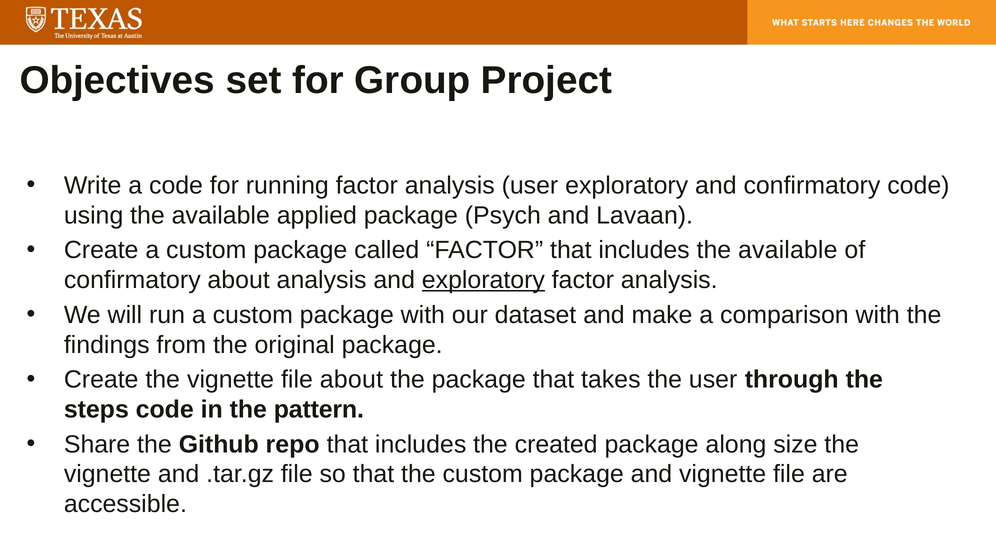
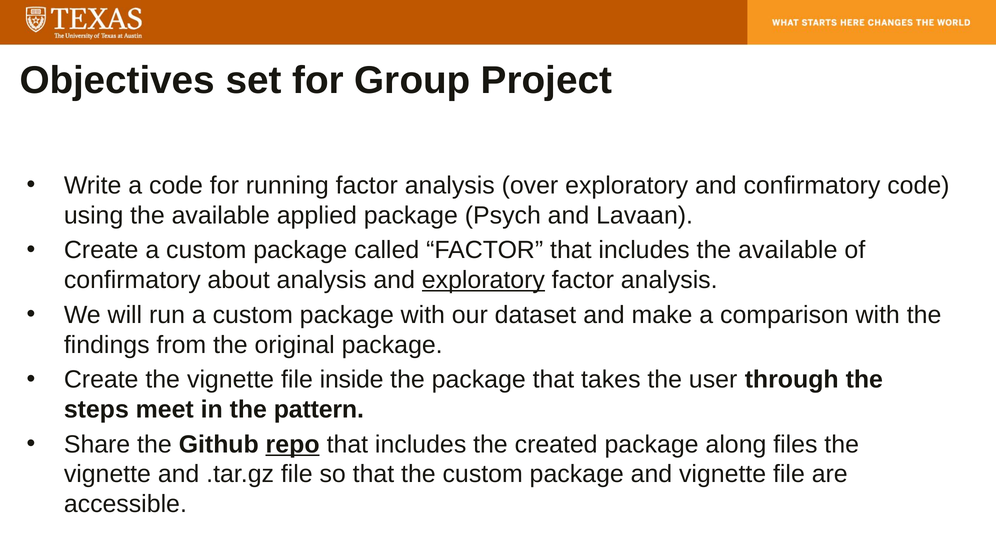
analysis user: user -> over
file about: about -> inside
steps code: code -> meet
repo underline: none -> present
size: size -> files
